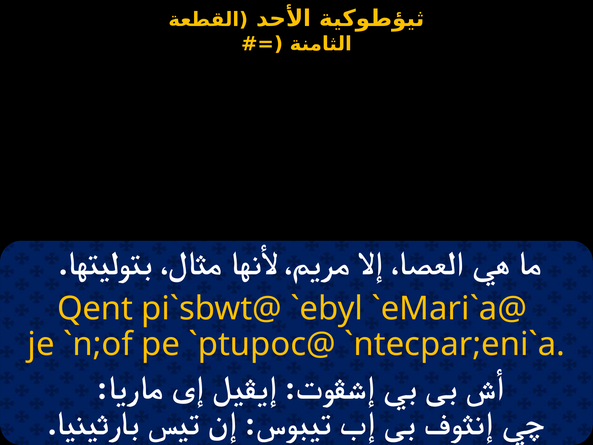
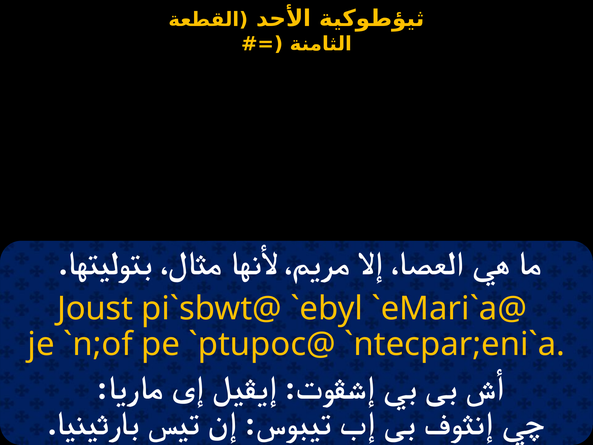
Qent: Qent -> Joust
